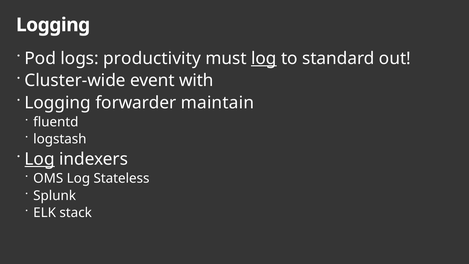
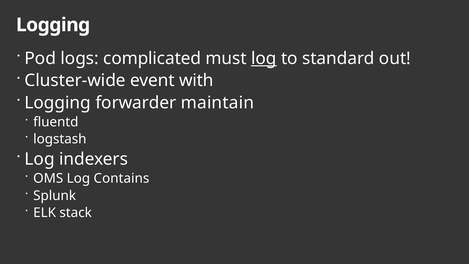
productivity: productivity -> complicated
Log at (40, 159) underline: present -> none
Stateless: Stateless -> Contains
